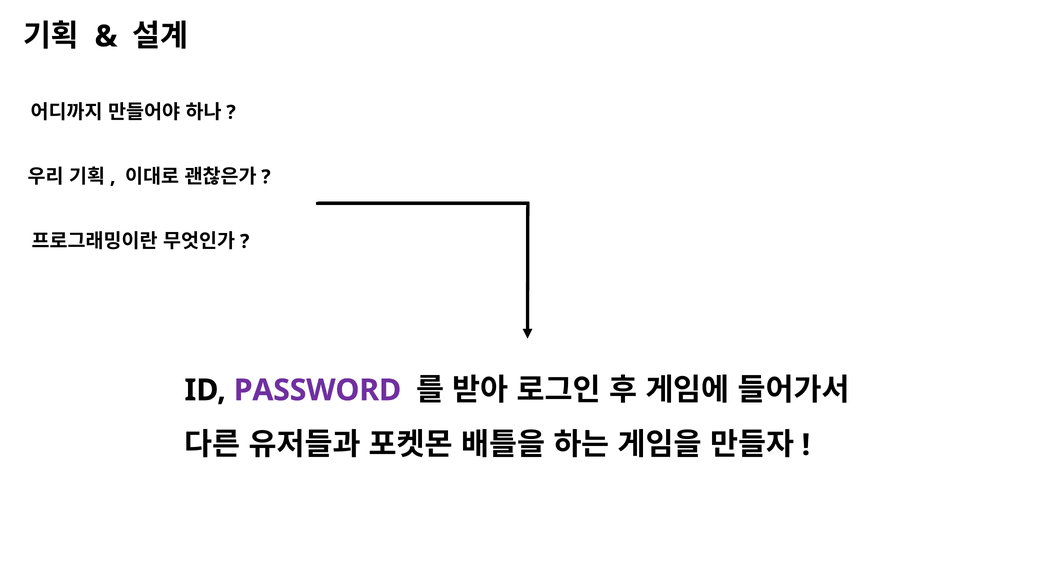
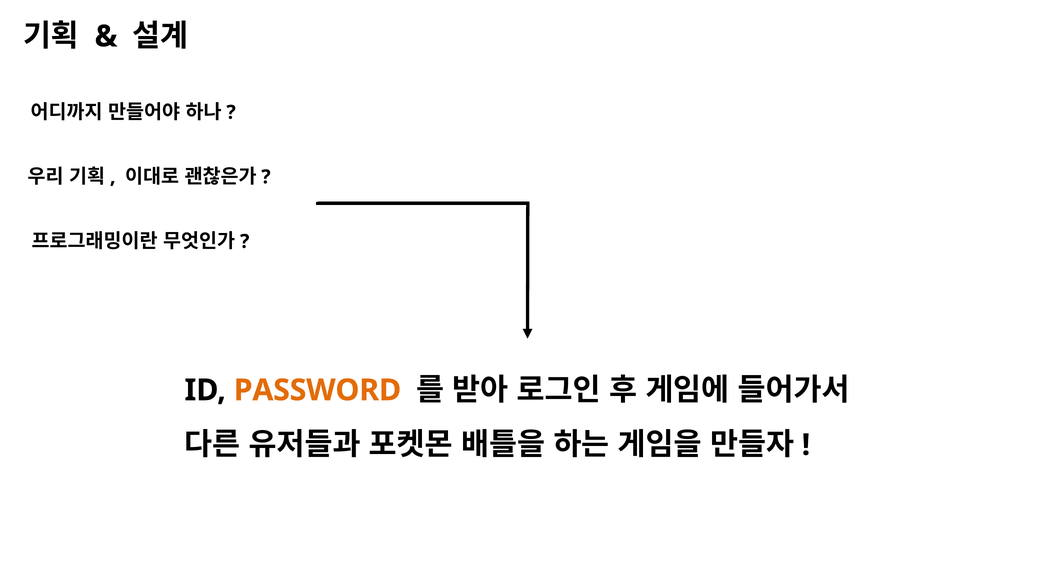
PASSWORD colour: purple -> orange
